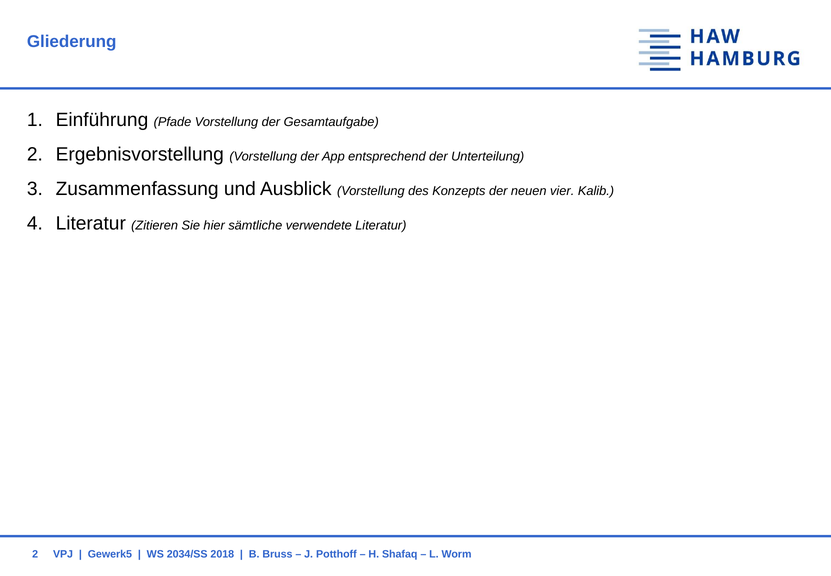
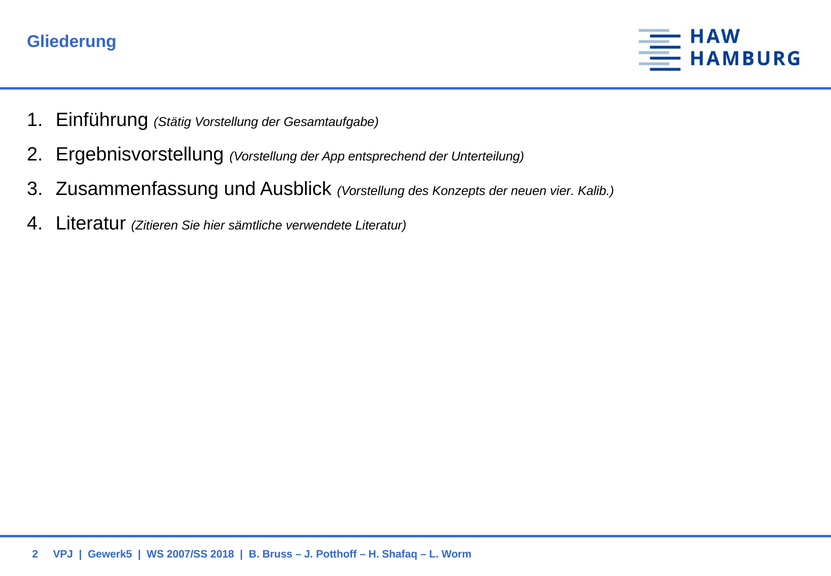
Pfade: Pfade -> Stätig
2034/SS: 2034/SS -> 2007/SS
